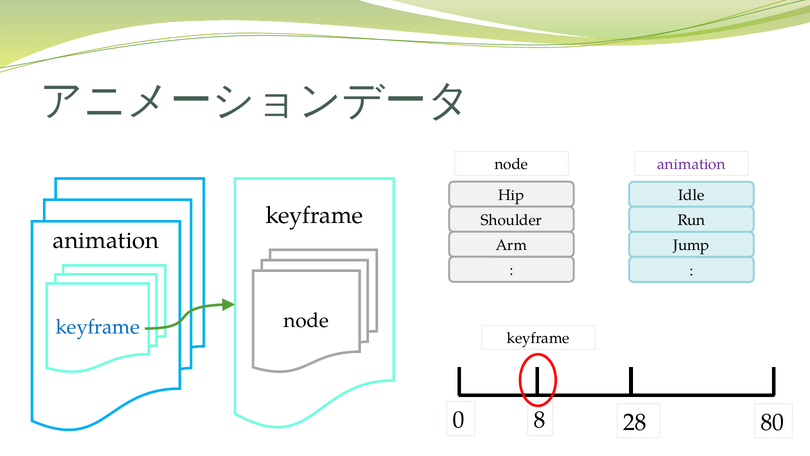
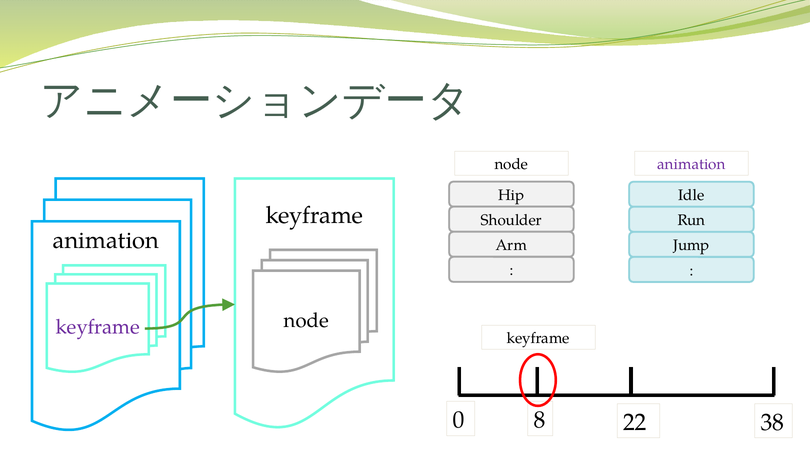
keyframe at (98, 327) colour: blue -> purple
28: 28 -> 22
80: 80 -> 38
